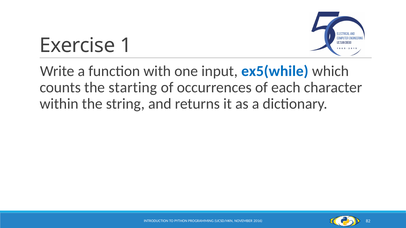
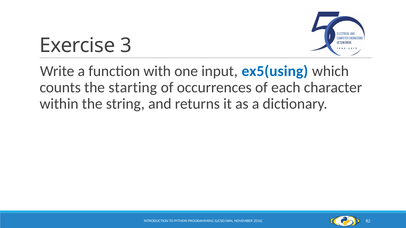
1: 1 -> 3
ex5(while: ex5(while -> ex5(using
